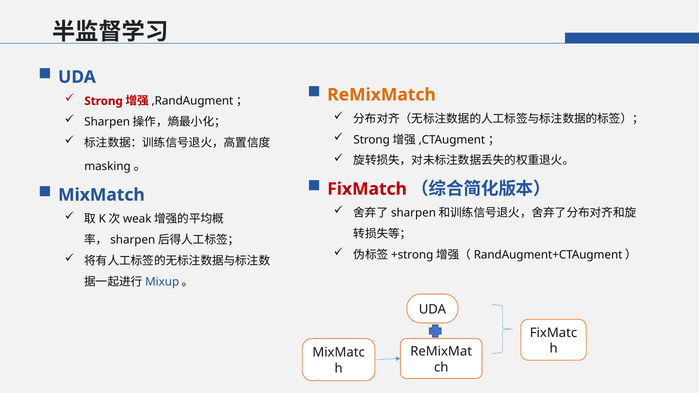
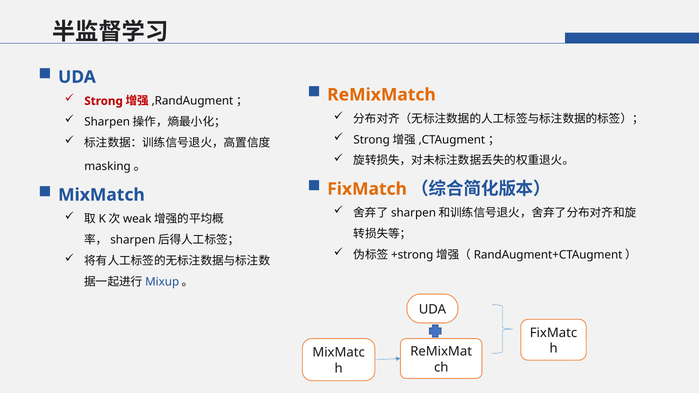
FixMatch colour: red -> orange
